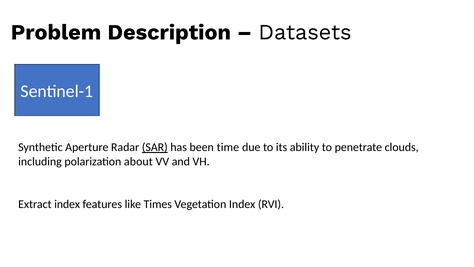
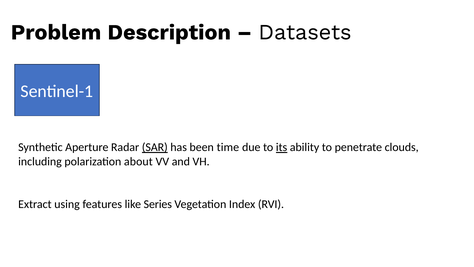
its underline: none -> present
Extract index: index -> using
Times: Times -> Series
